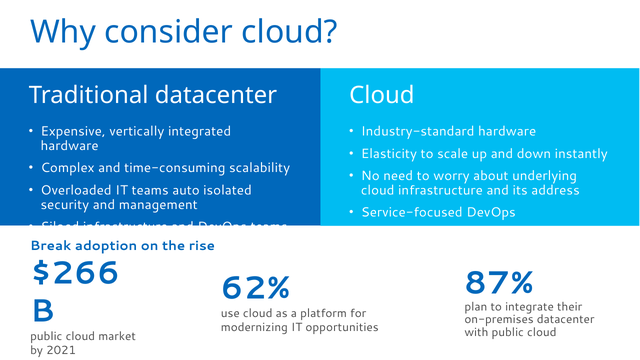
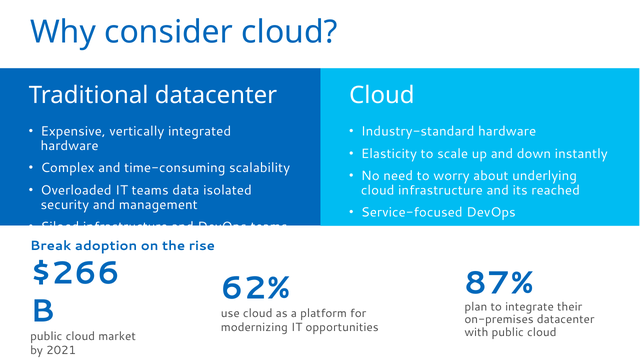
auto: auto -> data
address: address -> reached
